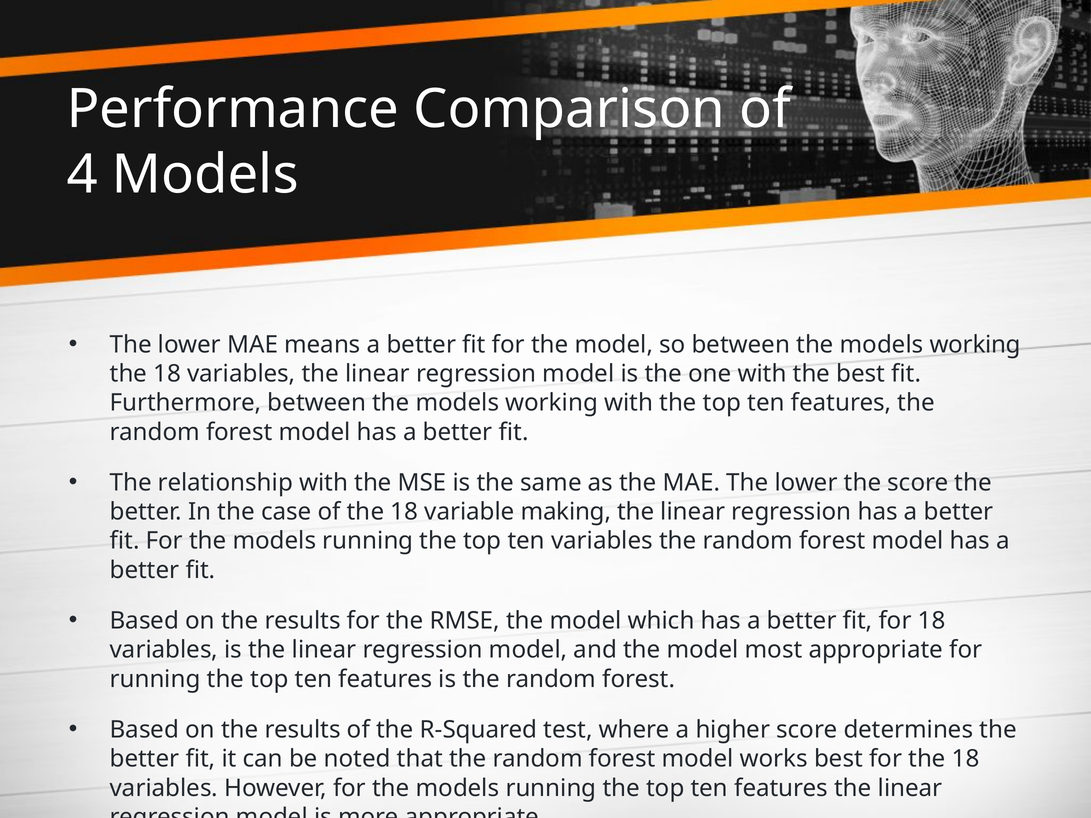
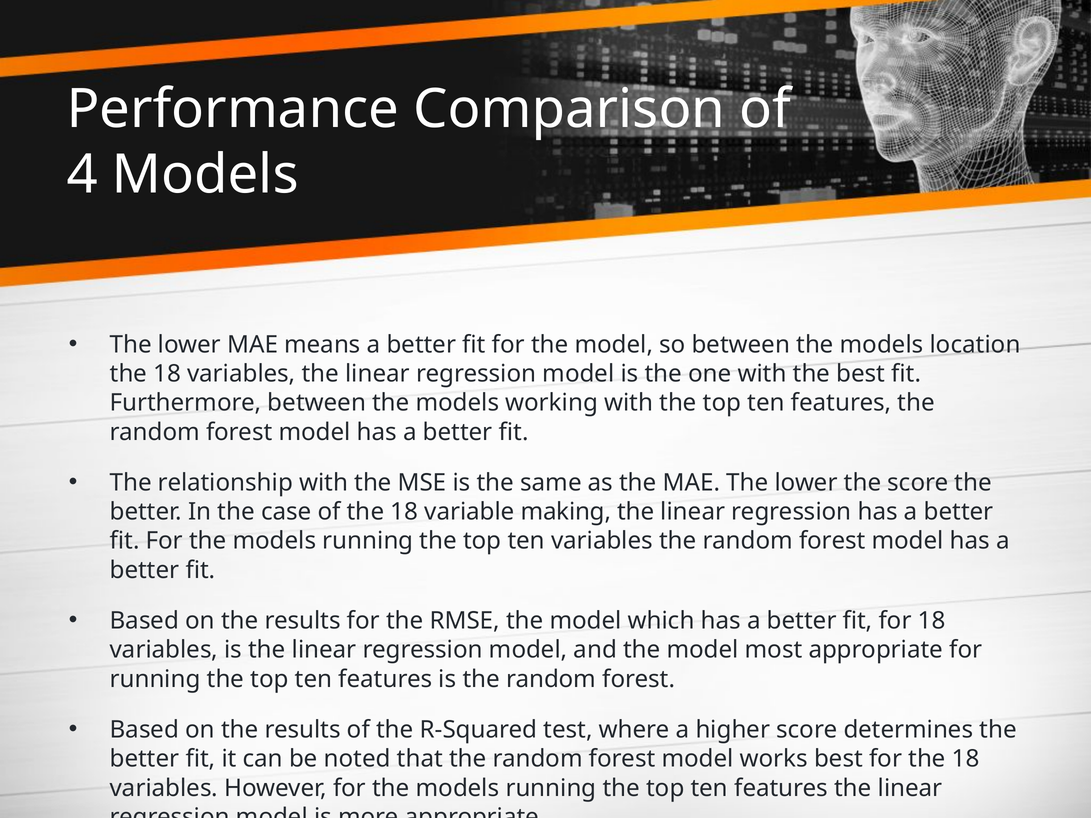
working at (975, 345): working -> location
